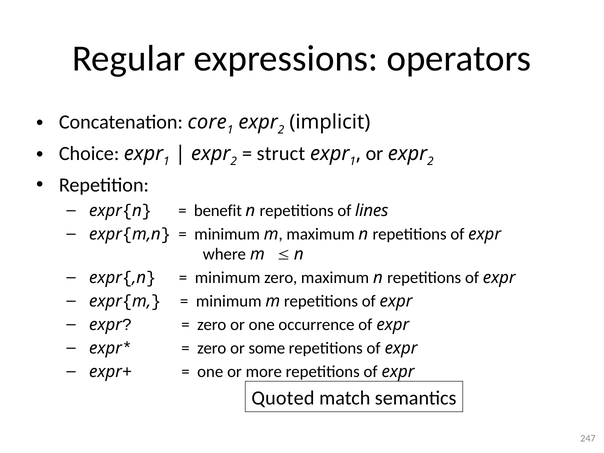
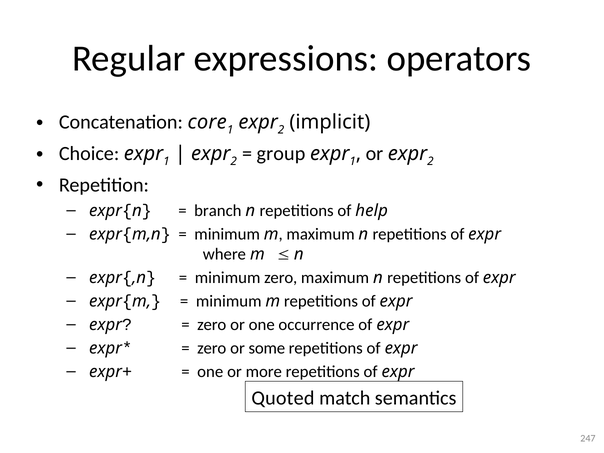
struct: struct -> group
benefit: benefit -> branch
lines: lines -> help
